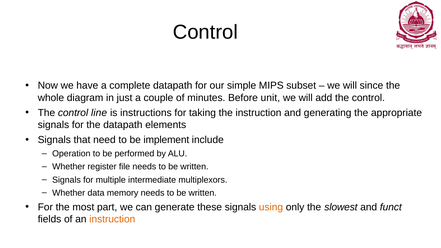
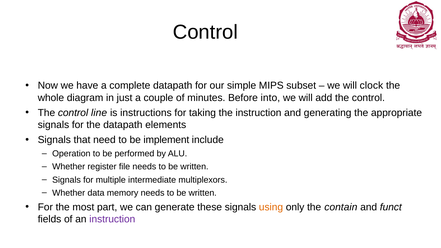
since: since -> clock
unit: unit -> into
slowest: slowest -> contain
instruction at (112, 219) colour: orange -> purple
